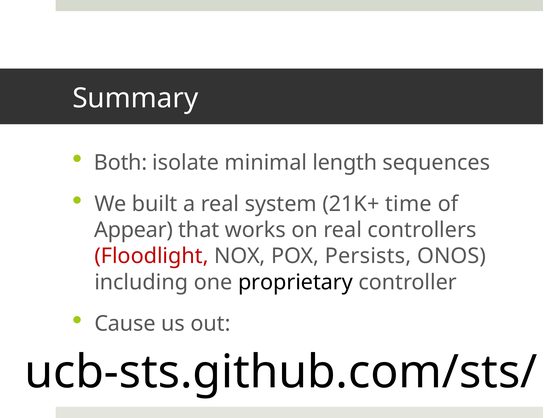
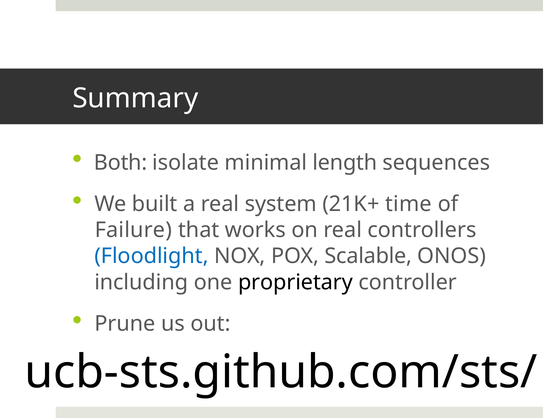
Appear: Appear -> Failure
Floodlight colour: red -> blue
Persists: Persists -> Scalable
Cause: Cause -> Prune
